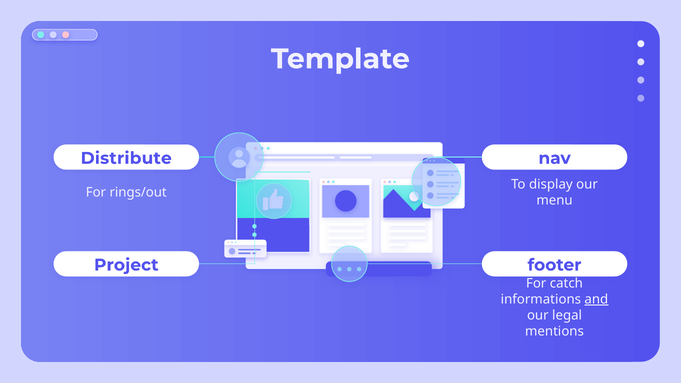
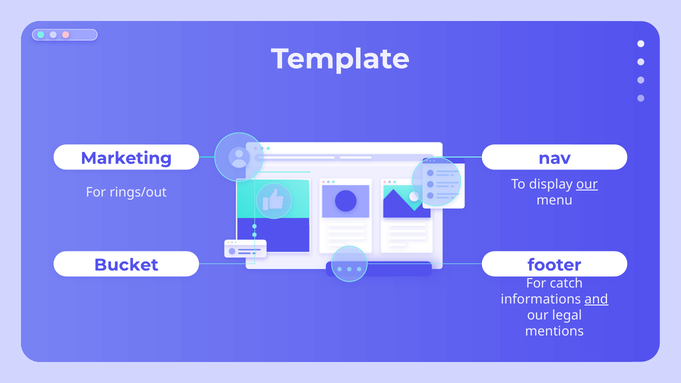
Distribute: Distribute -> Marketing
our at (587, 184) underline: none -> present
Project: Project -> Bucket
